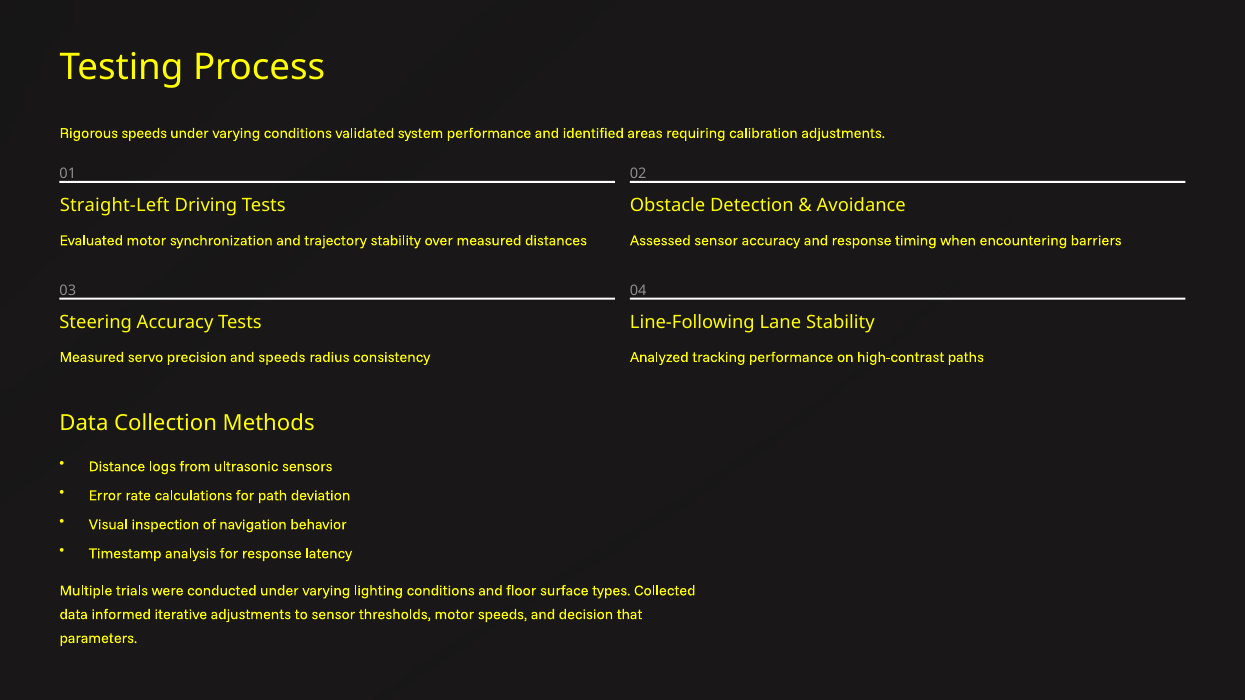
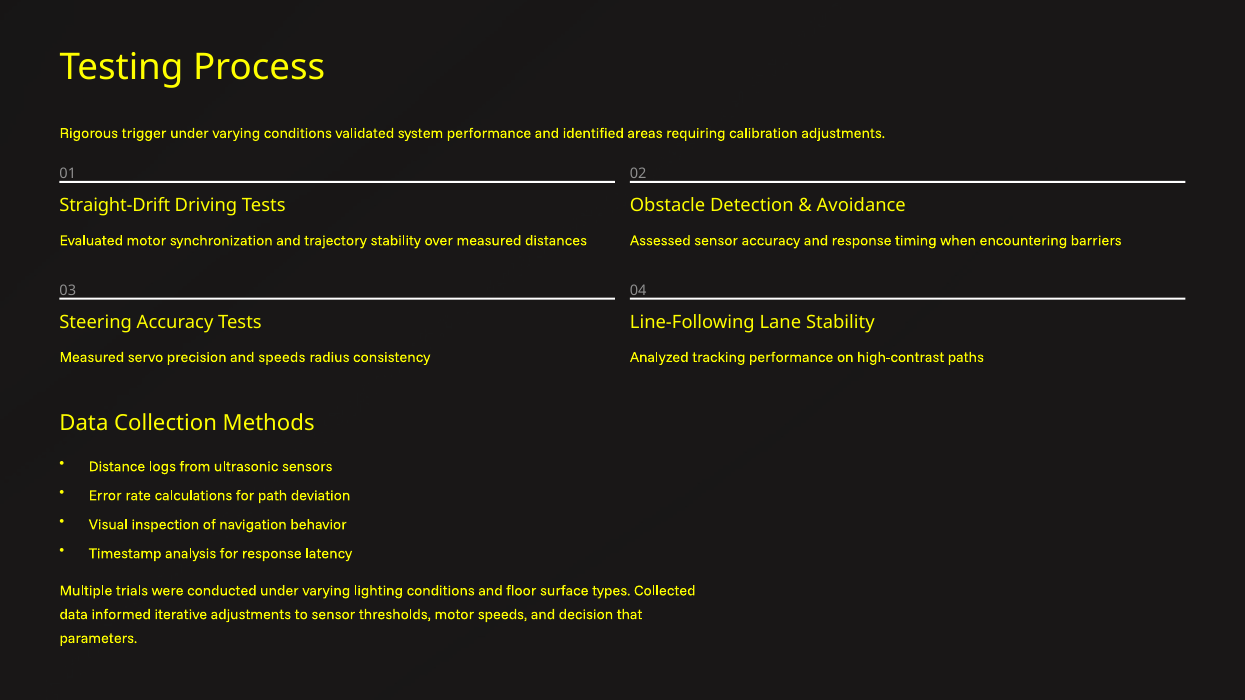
Rigorous speeds: speeds -> trigger
Straight-Left: Straight-Left -> Straight-Drift
